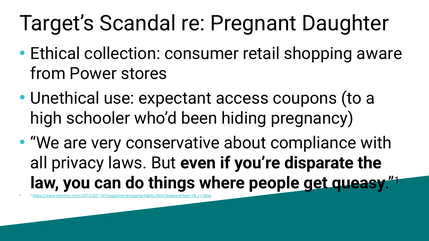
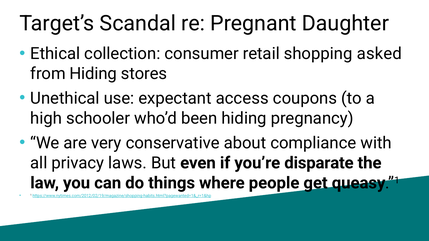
aware: aware -> asked
from Power: Power -> Hiding
